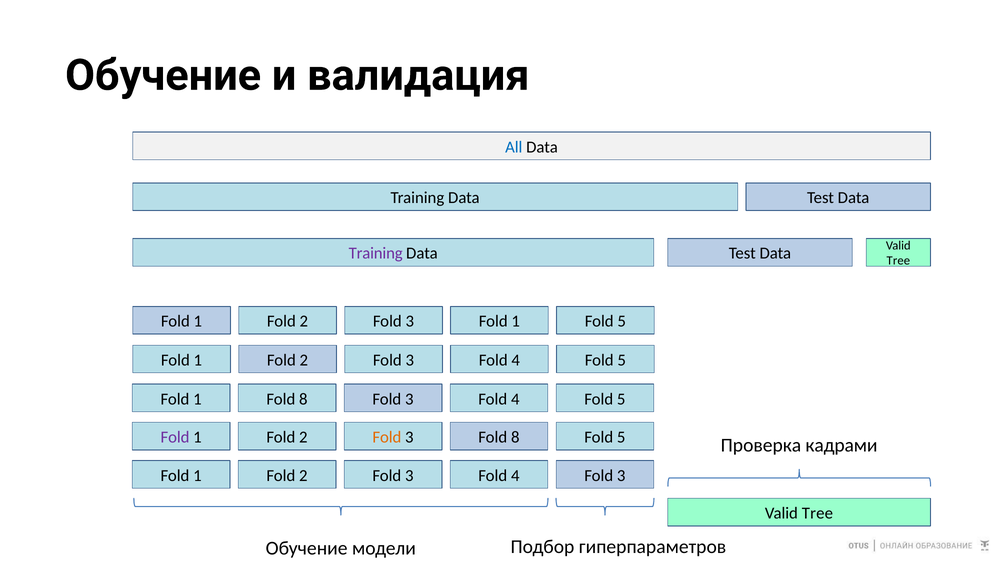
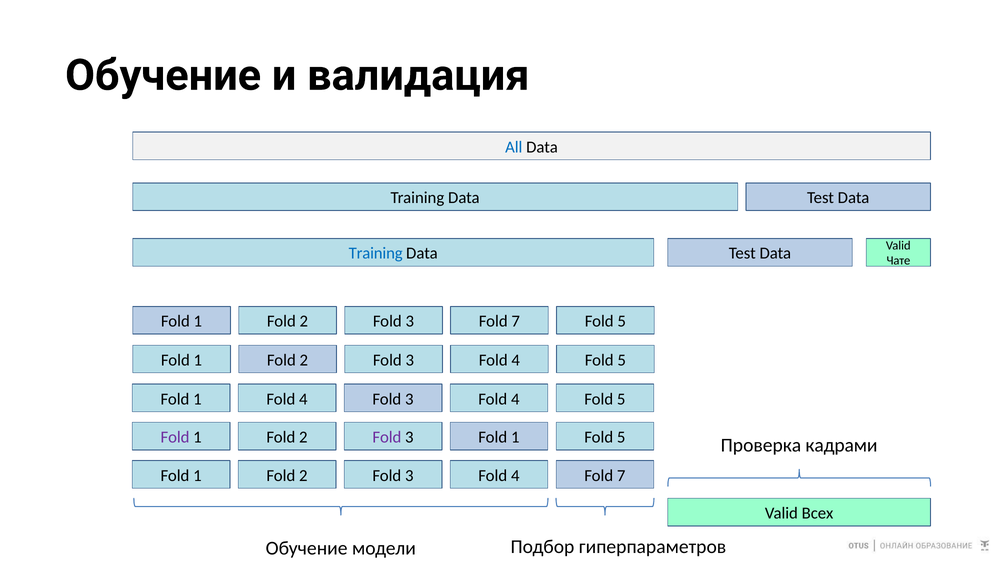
Training at (376, 253) colour: purple -> blue
Tree at (898, 261): Tree -> Чате
3 Fold 1: 1 -> 7
1 Fold 8: 8 -> 4
Fold at (387, 437) colour: orange -> purple
3 Fold 8: 8 -> 1
4 Fold 3: 3 -> 7
Tree at (817, 513): Tree -> Всех
